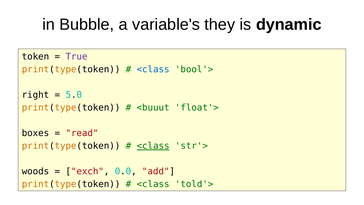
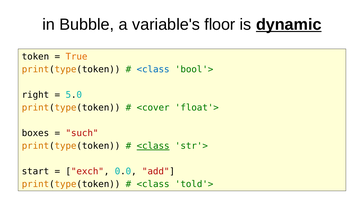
they: they -> floor
dynamic underline: none -> present
True colour: purple -> orange
<buuut: <buuut -> <cover
read: read -> such
woods: woods -> start
